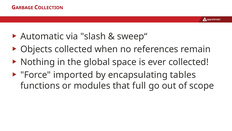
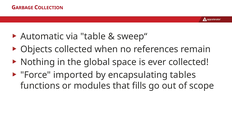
slash: slash -> table
full: full -> fills
